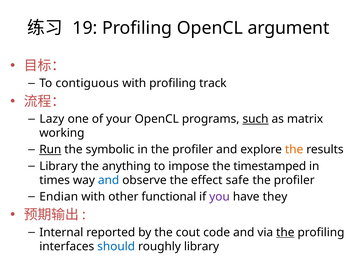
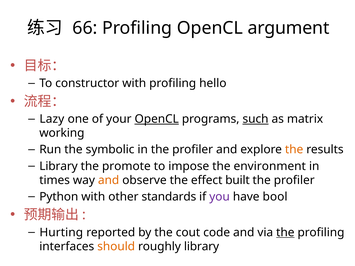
19: 19 -> 66
contiguous: contiguous -> constructor
track: track -> hello
OpenCL at (157, 119) underline: none -> present
Run underline: present -> none
anything: anything -> promote
timestamped: timestamped -> environment
and at (109, 180) colour: blue -> orange
safe: safe -> built
Endian: Endian -> Python
functional: functional -> standards
they: they -> bool
Internal: Internal -> Hurting
should colour: blue -> orange
